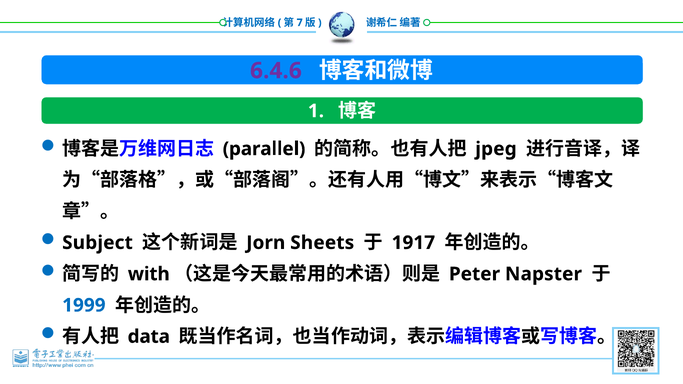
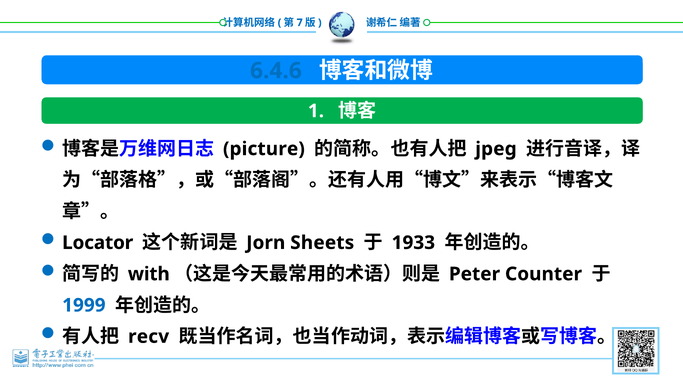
6.4.6 colour: purple -> blue
parallel: parallel -> picture
Subject: Subject -> Locator
1917: 1917 -> 1933
Napster: Napster -> Counter
data: data -> recv
